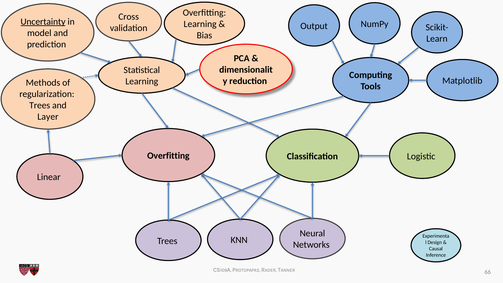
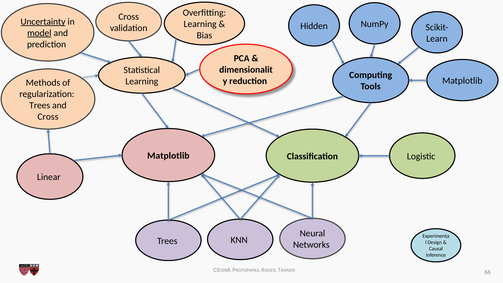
Output: Output -> Hidden
model underline: none -> present
Layer at (48, 117): Layer -> Cross
Overfitting at (168, 156): Overfitting -> Matplotlib
